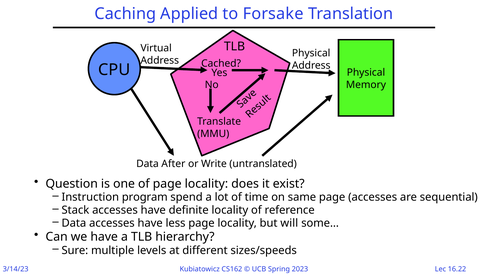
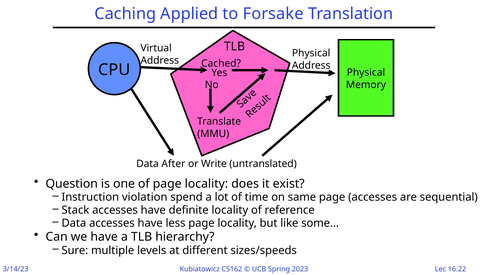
program: program -> violation
will: will -> like
